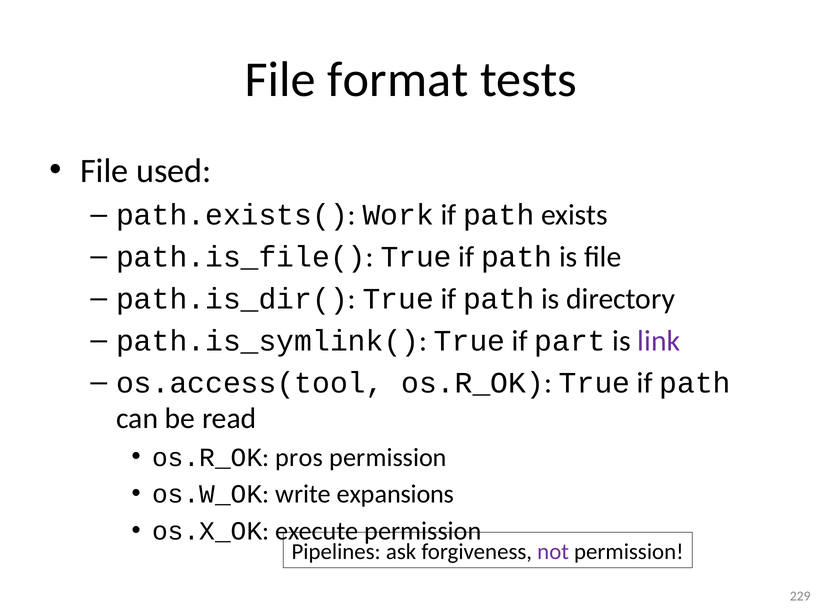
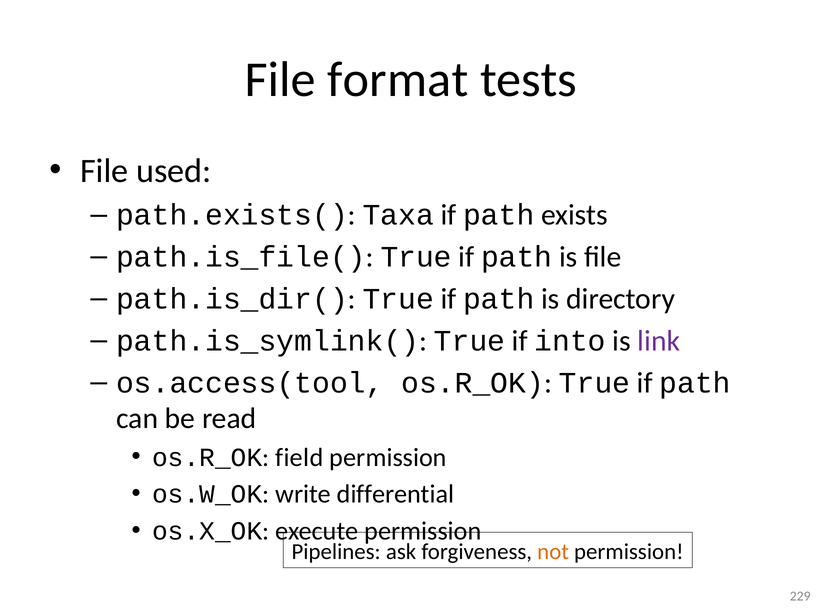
Work: Work -> Taxa
part: part -> into
pros: pros -> field
expansions: expansions -> differential
not colour: purple -> orange
